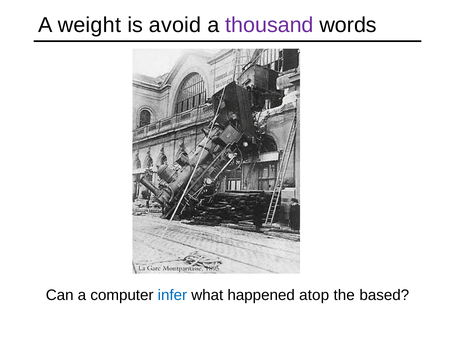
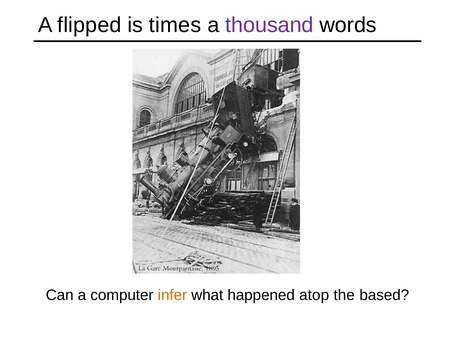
weight: weight -> flipped
avoid: avoid -> times
infer colour: blue -> orange
